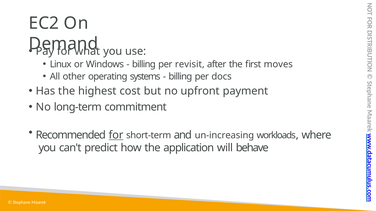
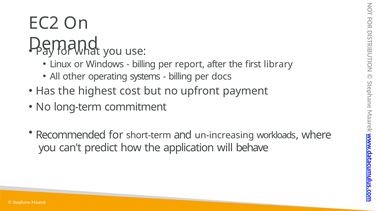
revisit: revisit -> report
moves: moves -> library
for at (116, 135) underline: present -> none
